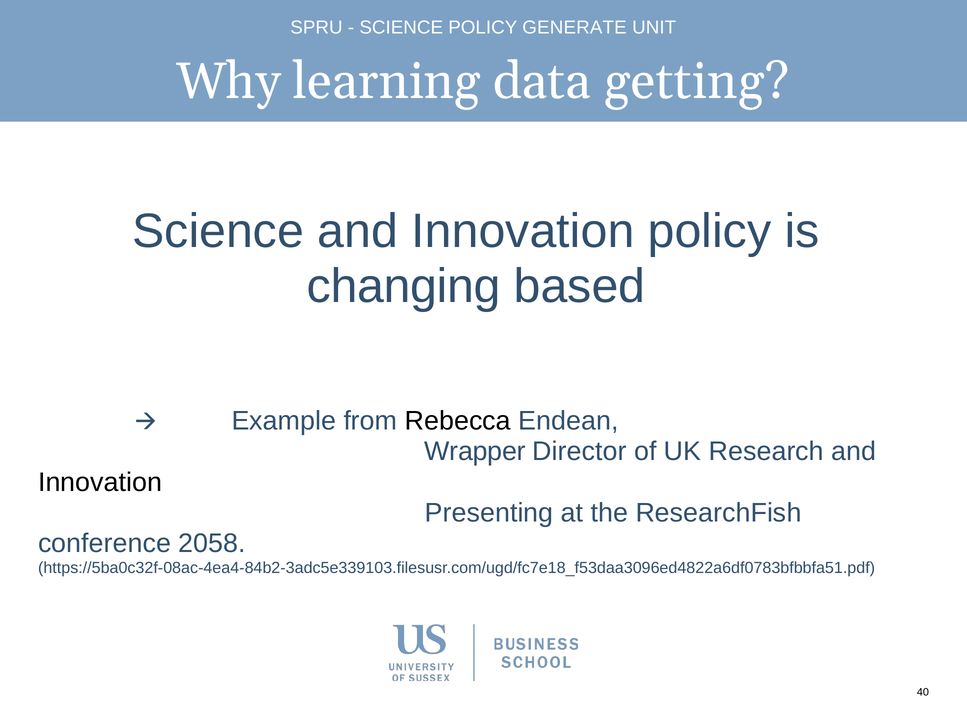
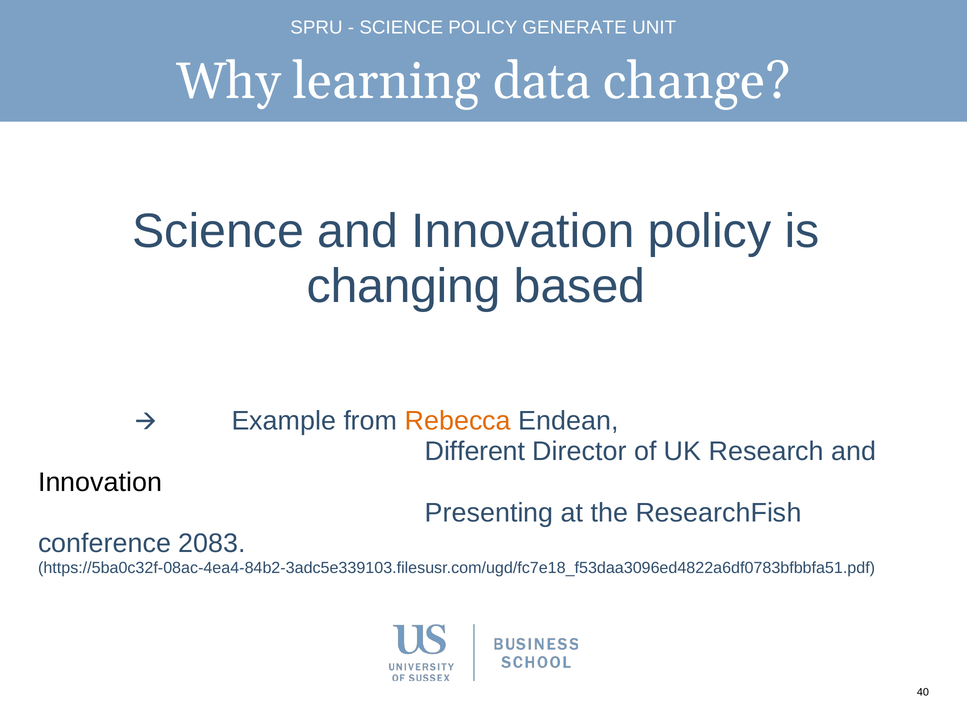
getting: getting -> change
Rebecca colour: black -> orange
Wrapper: Wrapper -> Different
2058: 2058 -> 2083
